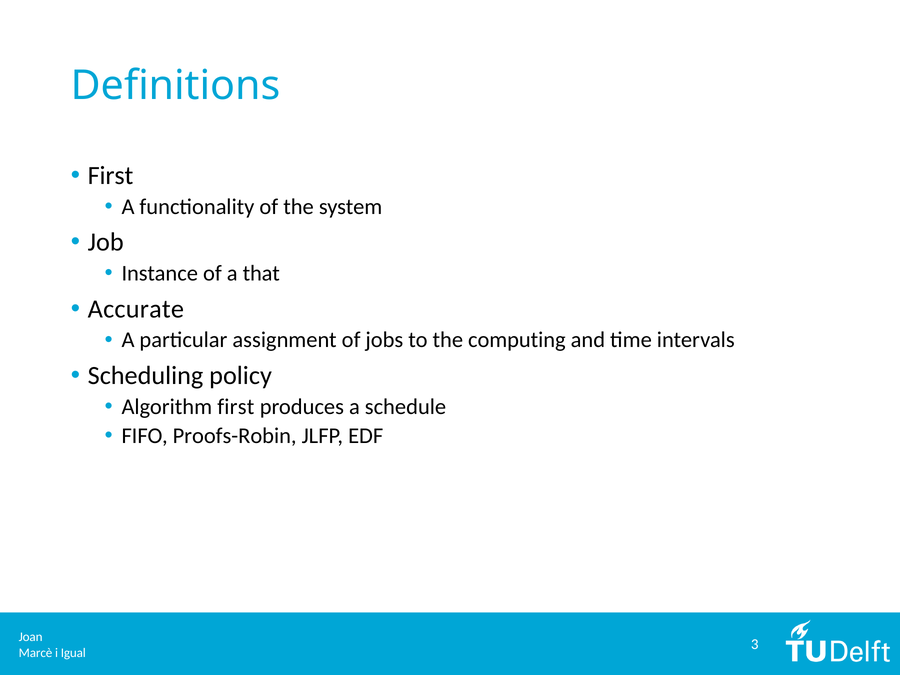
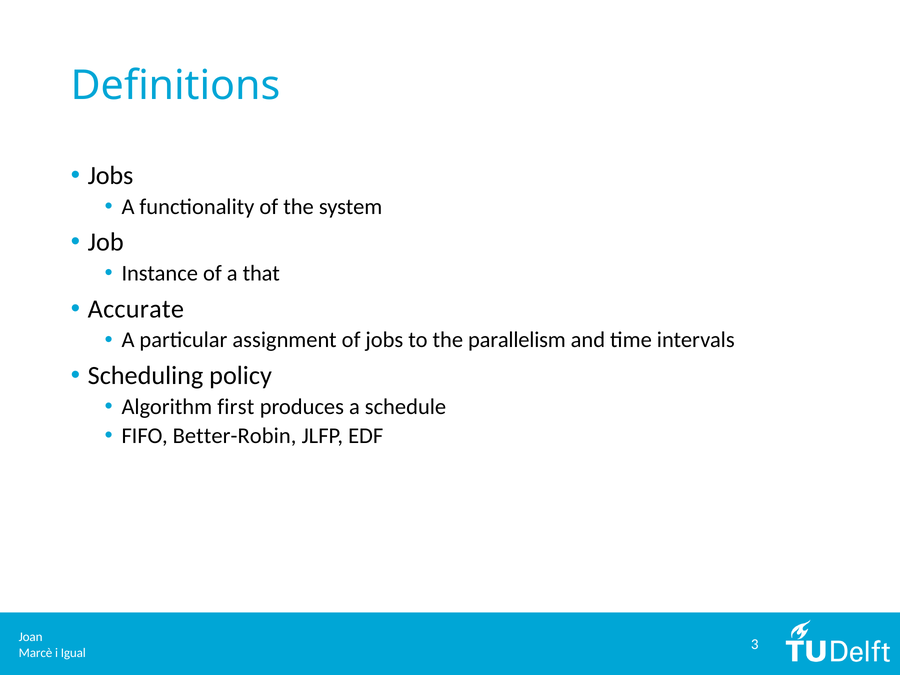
First at (111, 176): First -> Jobs
computing: computing -> parallelism
Proofs-Robin: Proofs-Robin -> Better-Robin
